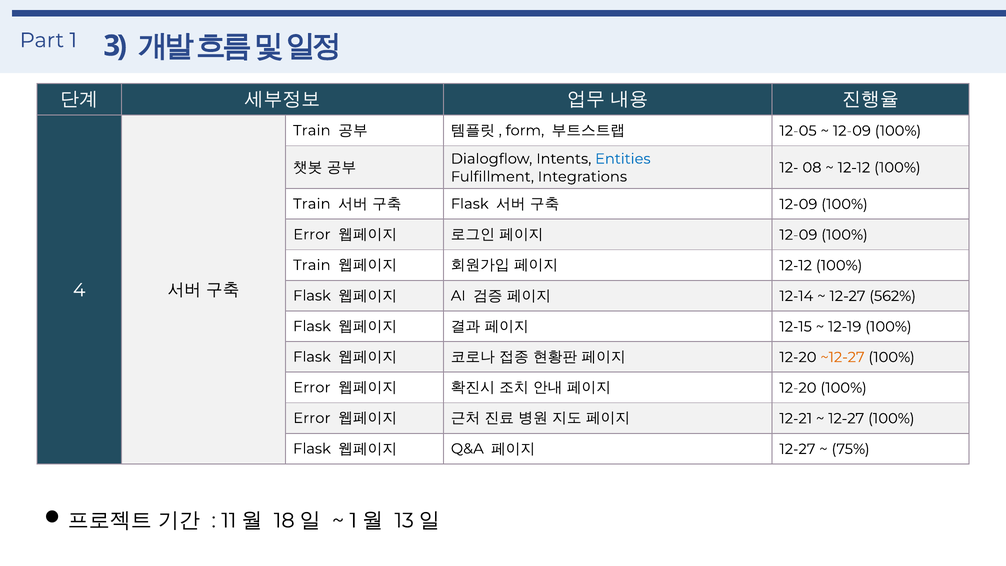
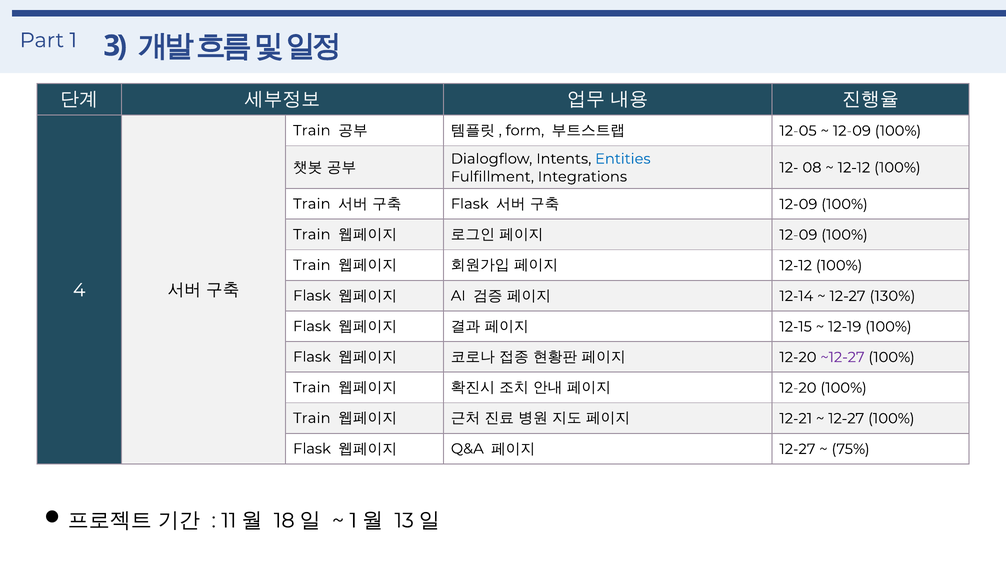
Error at (312, 234): Error -> Train
562%: 562% -> 130%
~12-27 colour: orange -> purple
Error at (312, 387): Error -> Train
Error at (312, 418): Error -> Train
